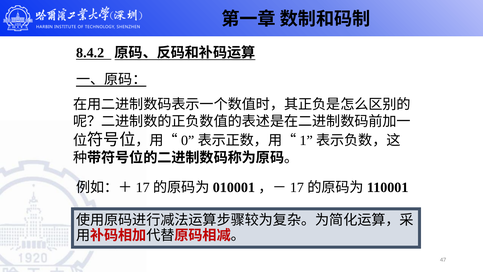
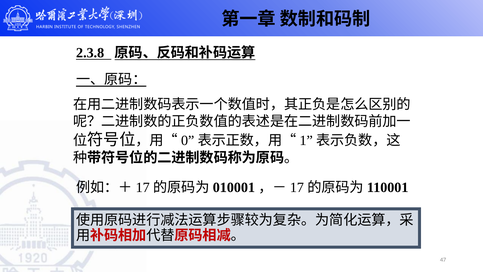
8.4.2: 8.4.2 -> 2.3.8
